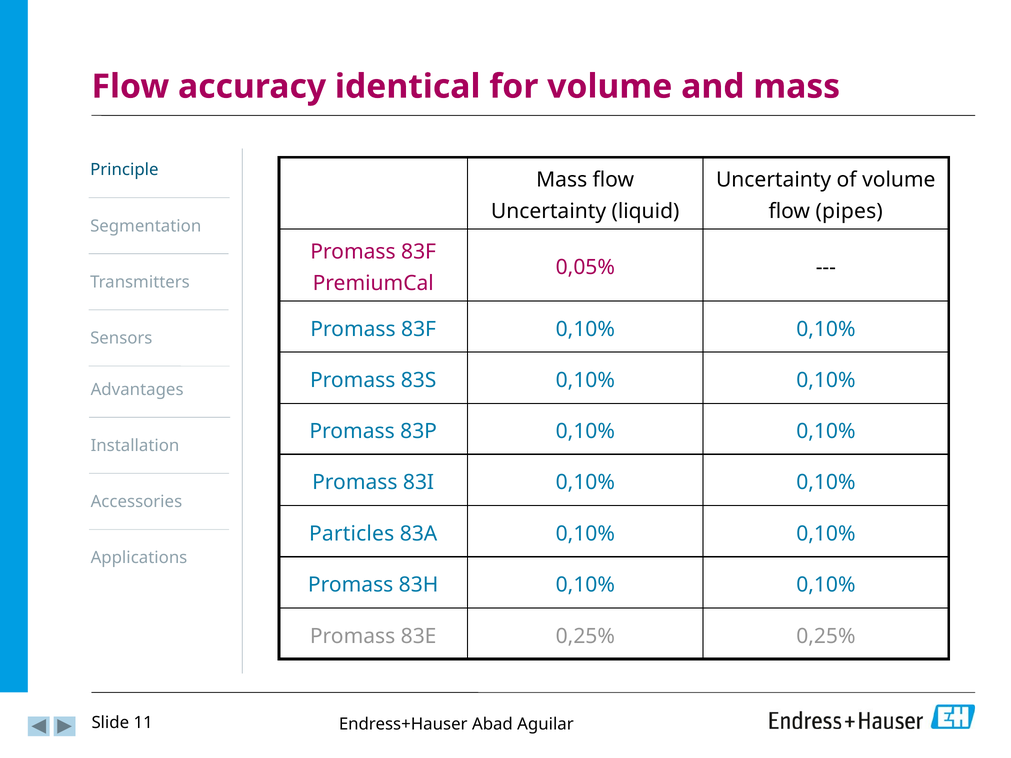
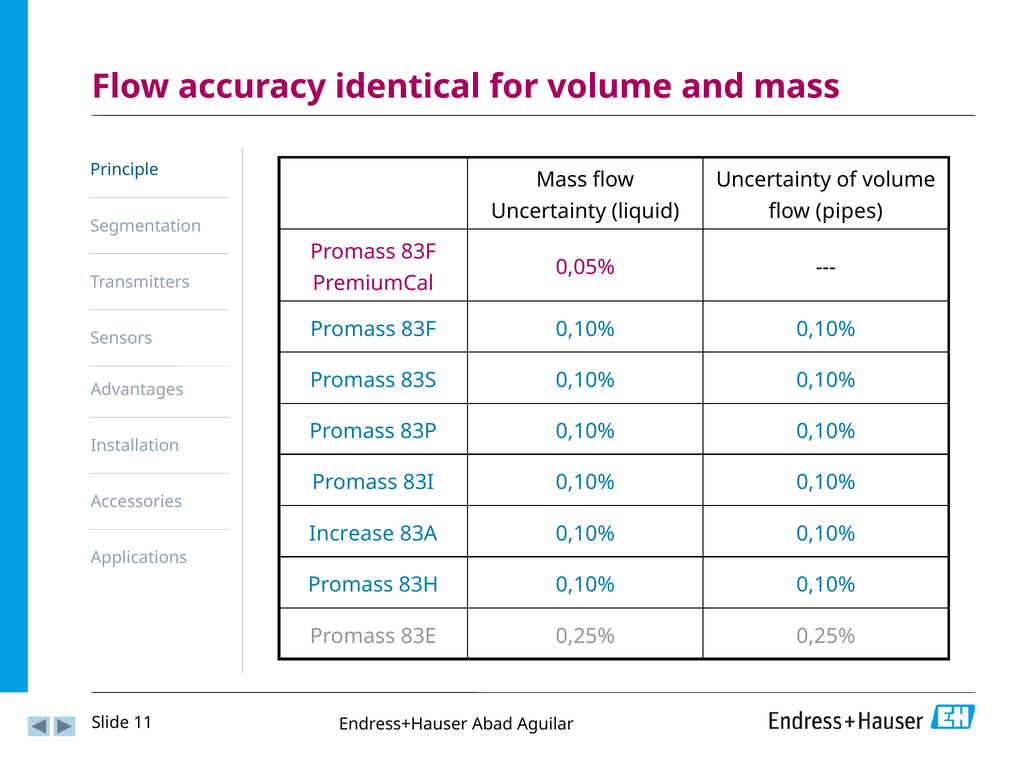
Particles: Particles -> Increase
